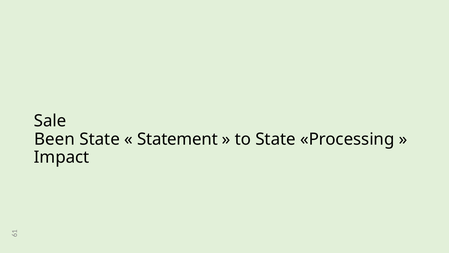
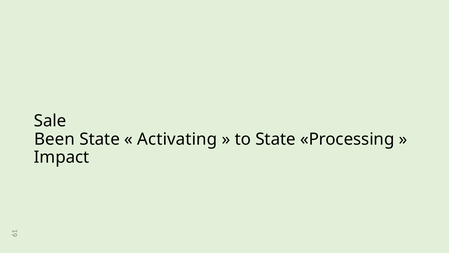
Statement: Statement -> Activating
